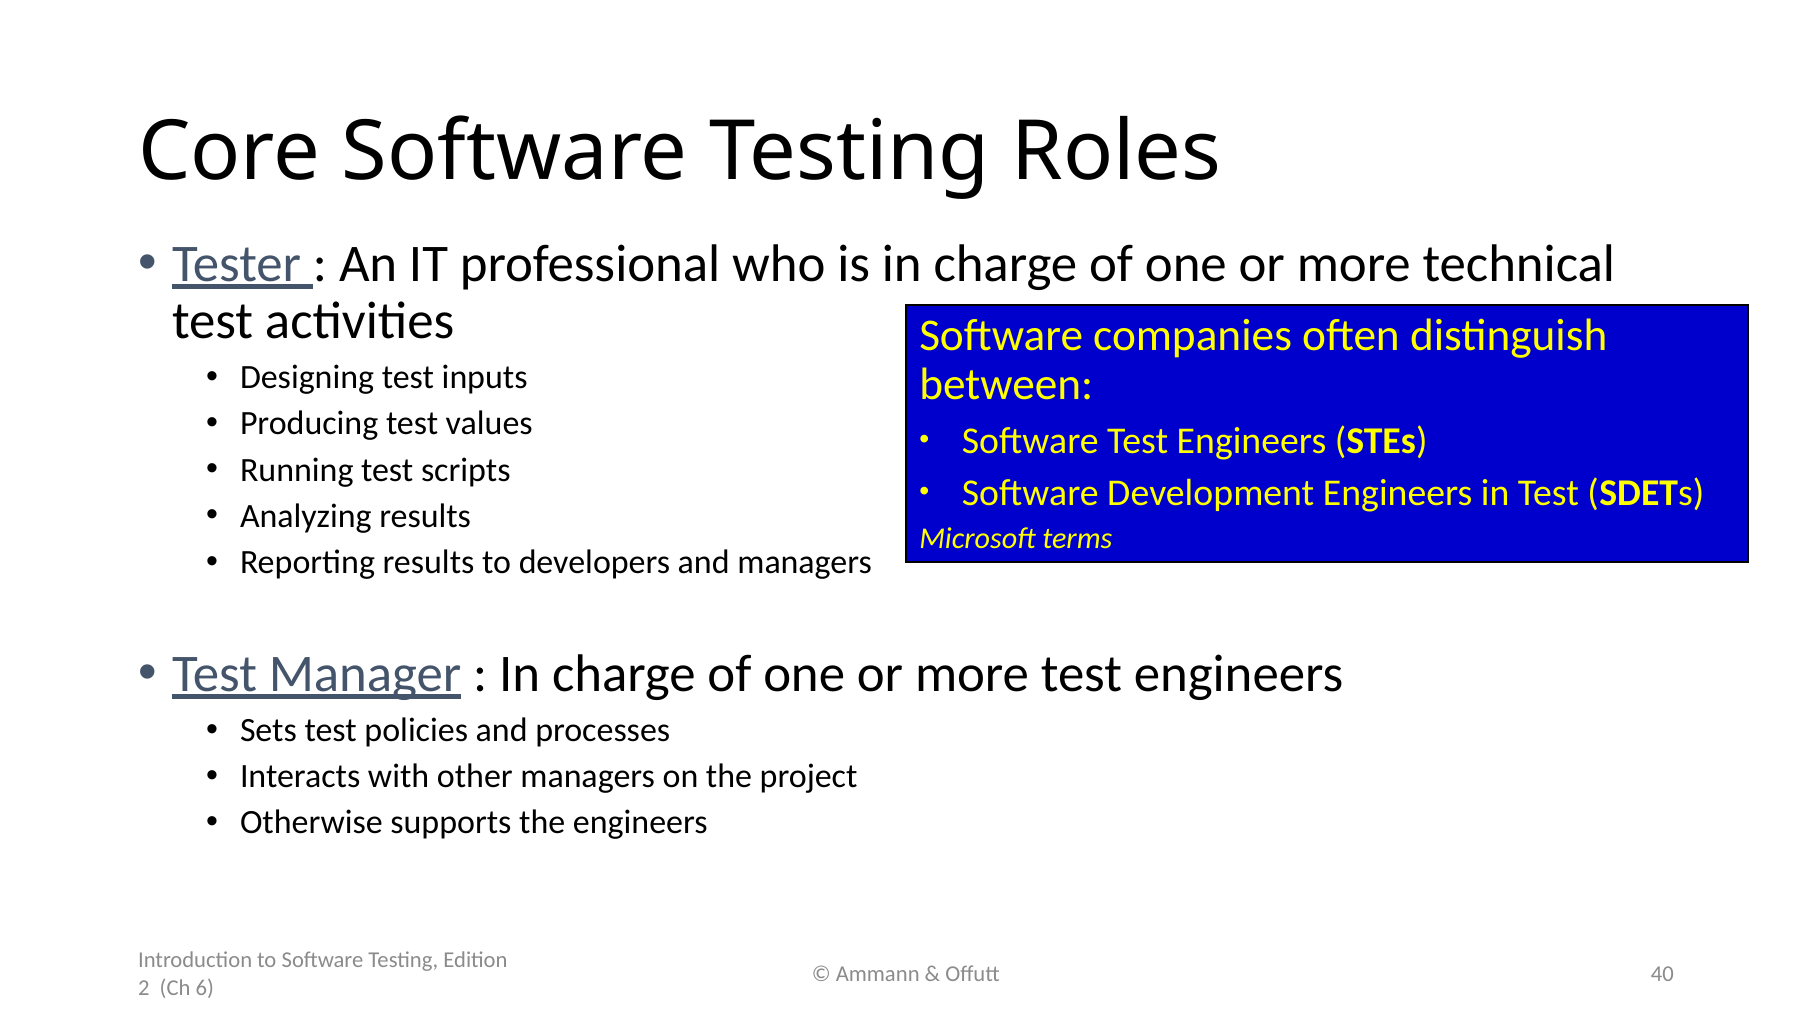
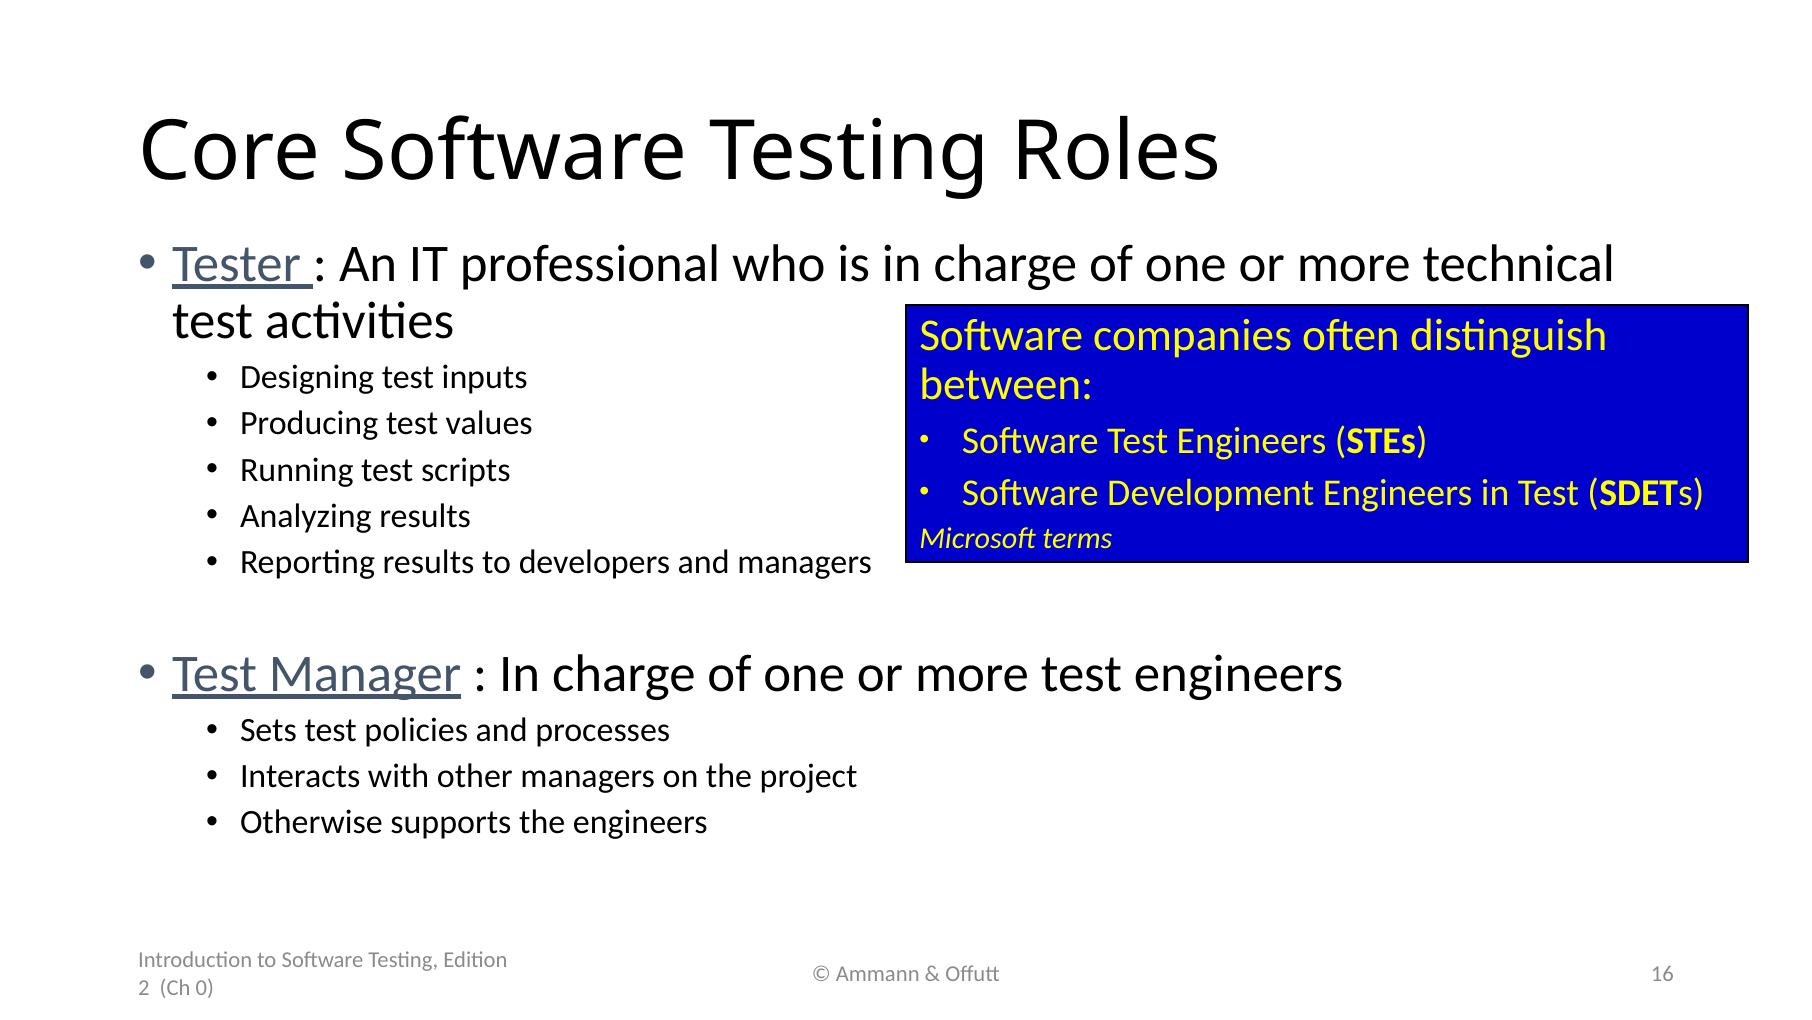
40: 40 -> 16
6: 6 -> 0
